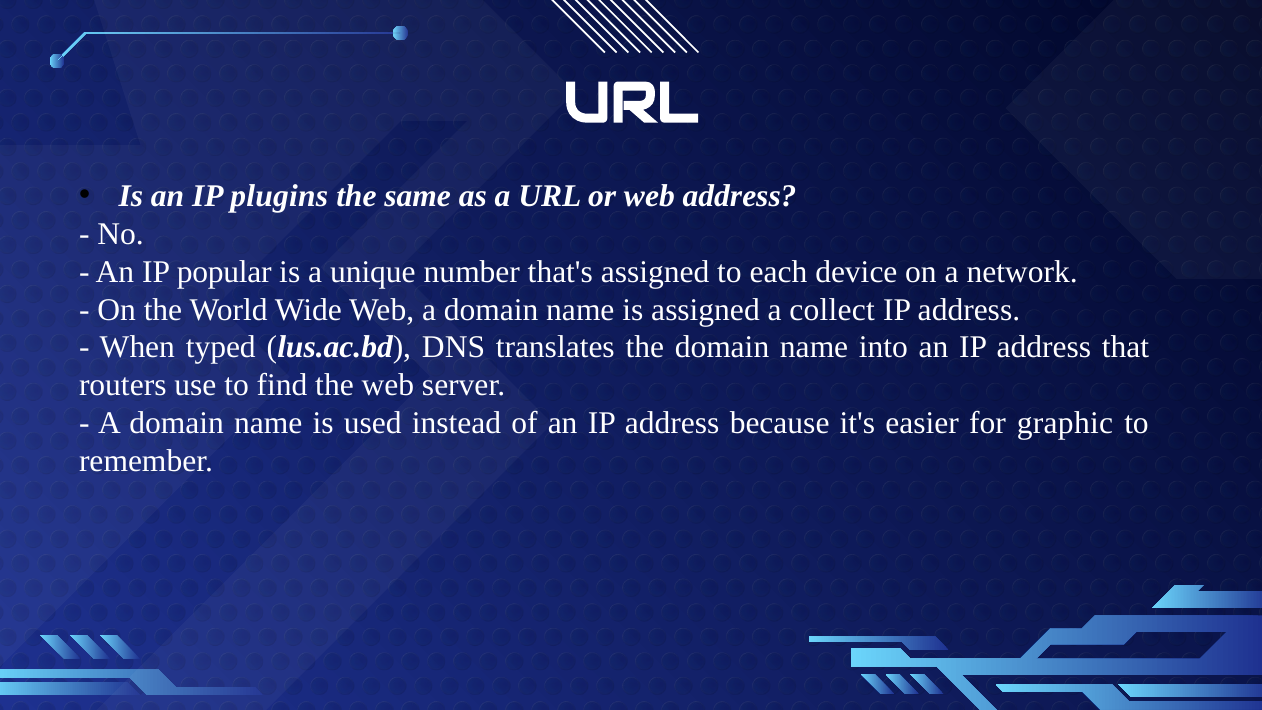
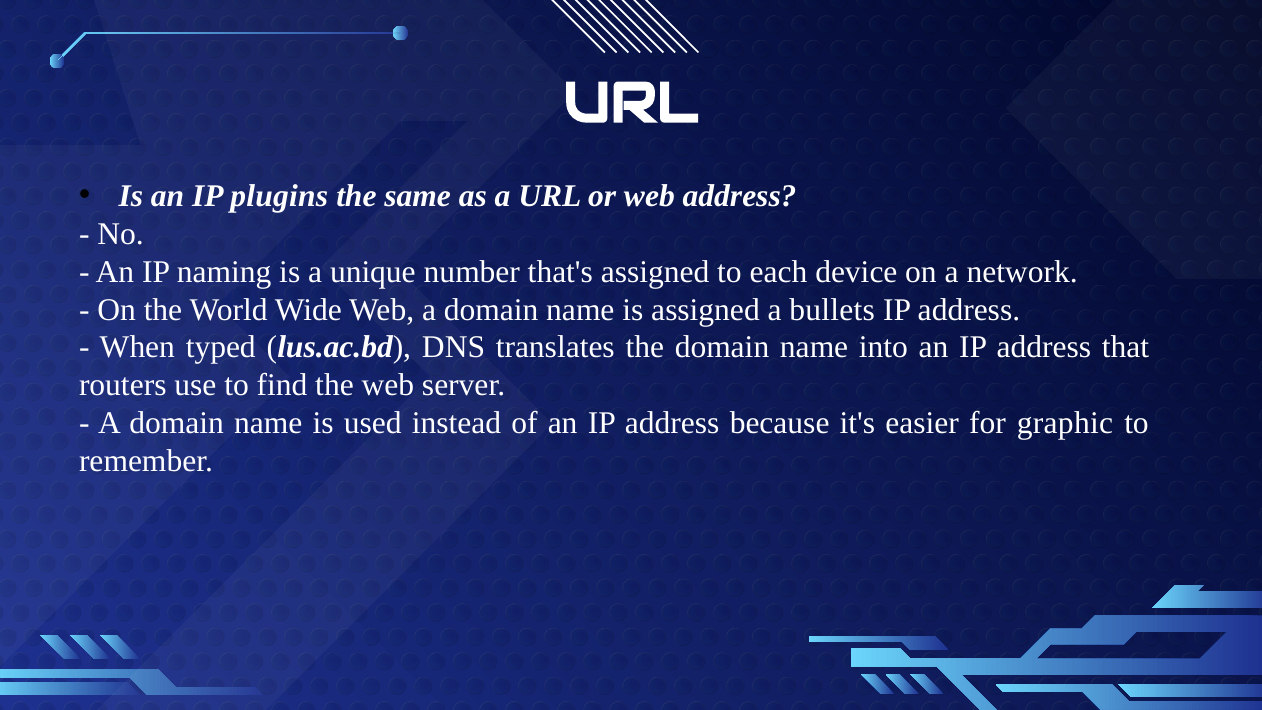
popular: popular -> naming
collect: collect -> bullets
